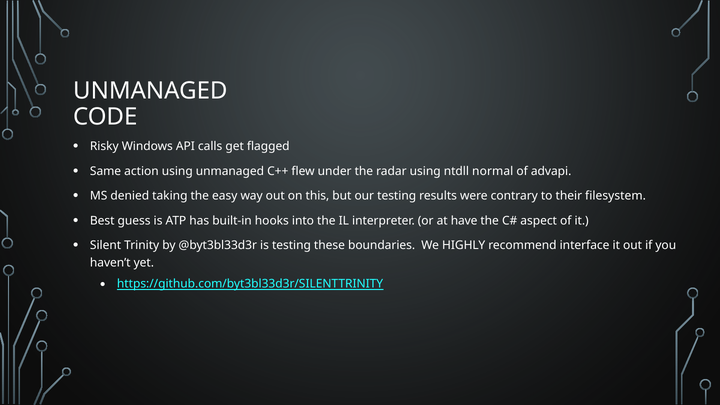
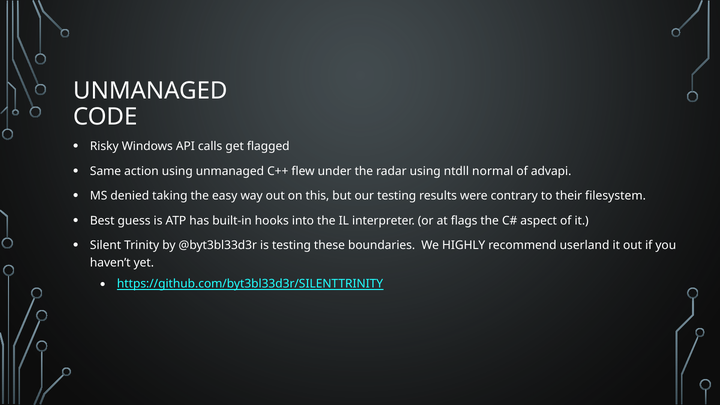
have: have -> flags
interface: interface -> userland
